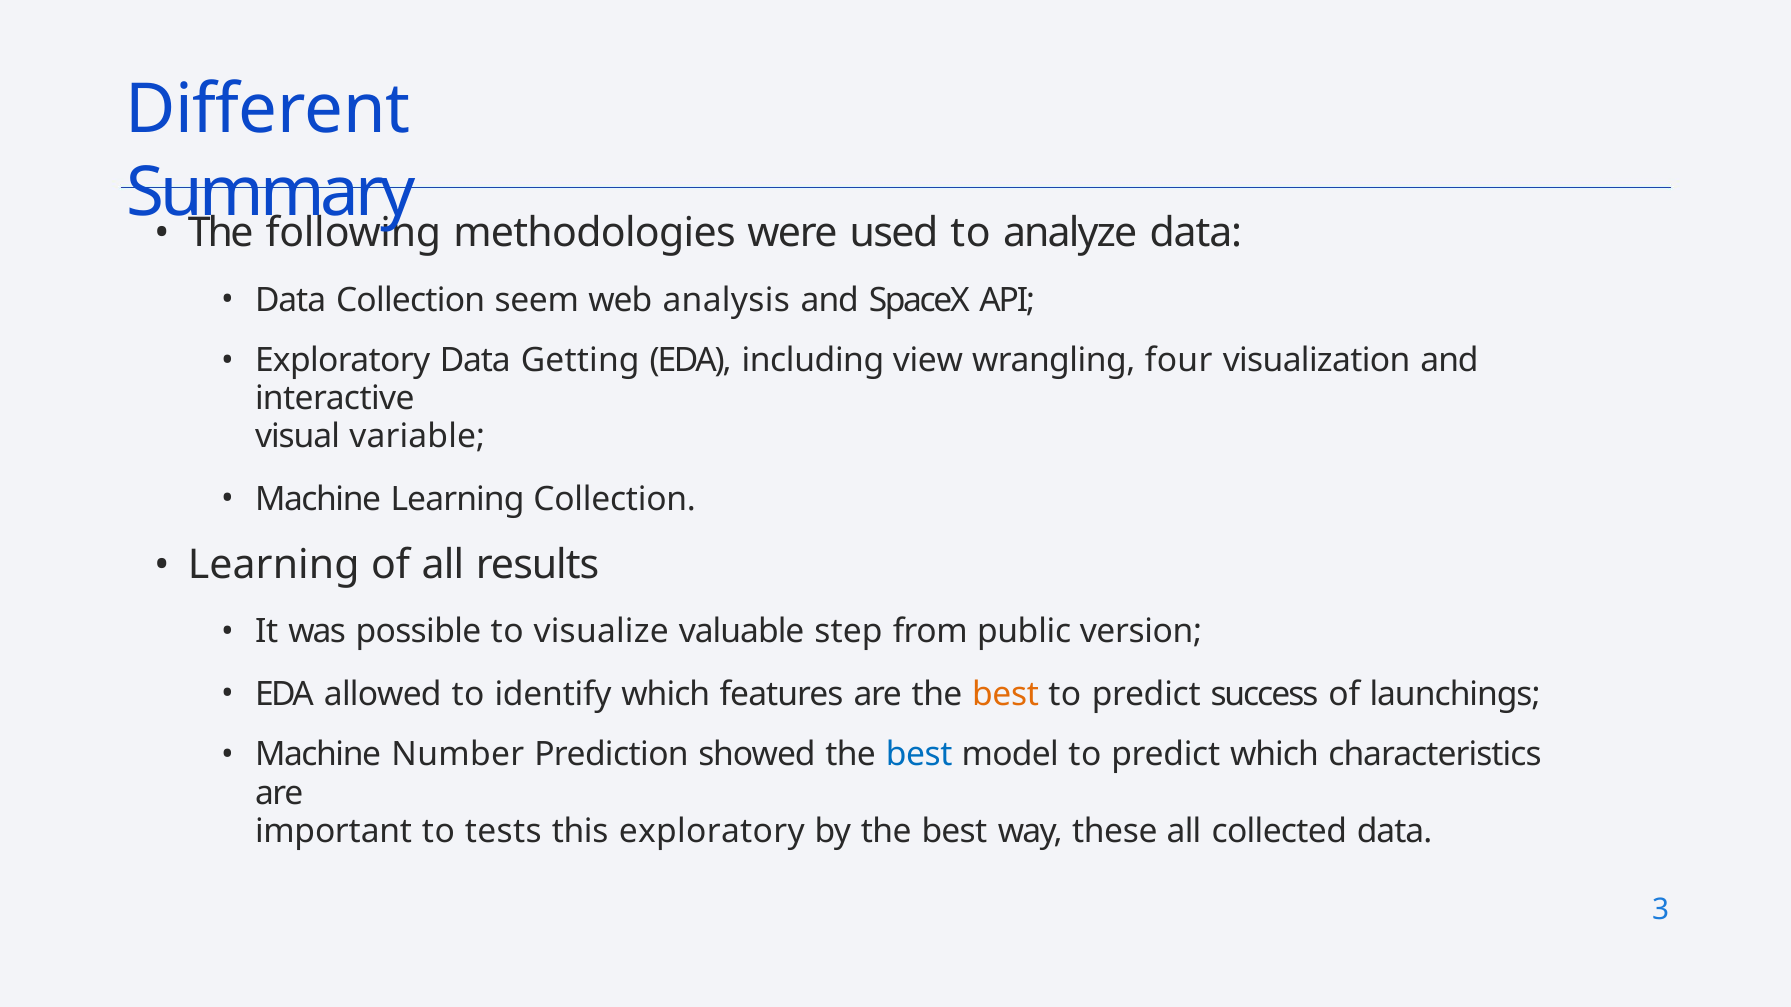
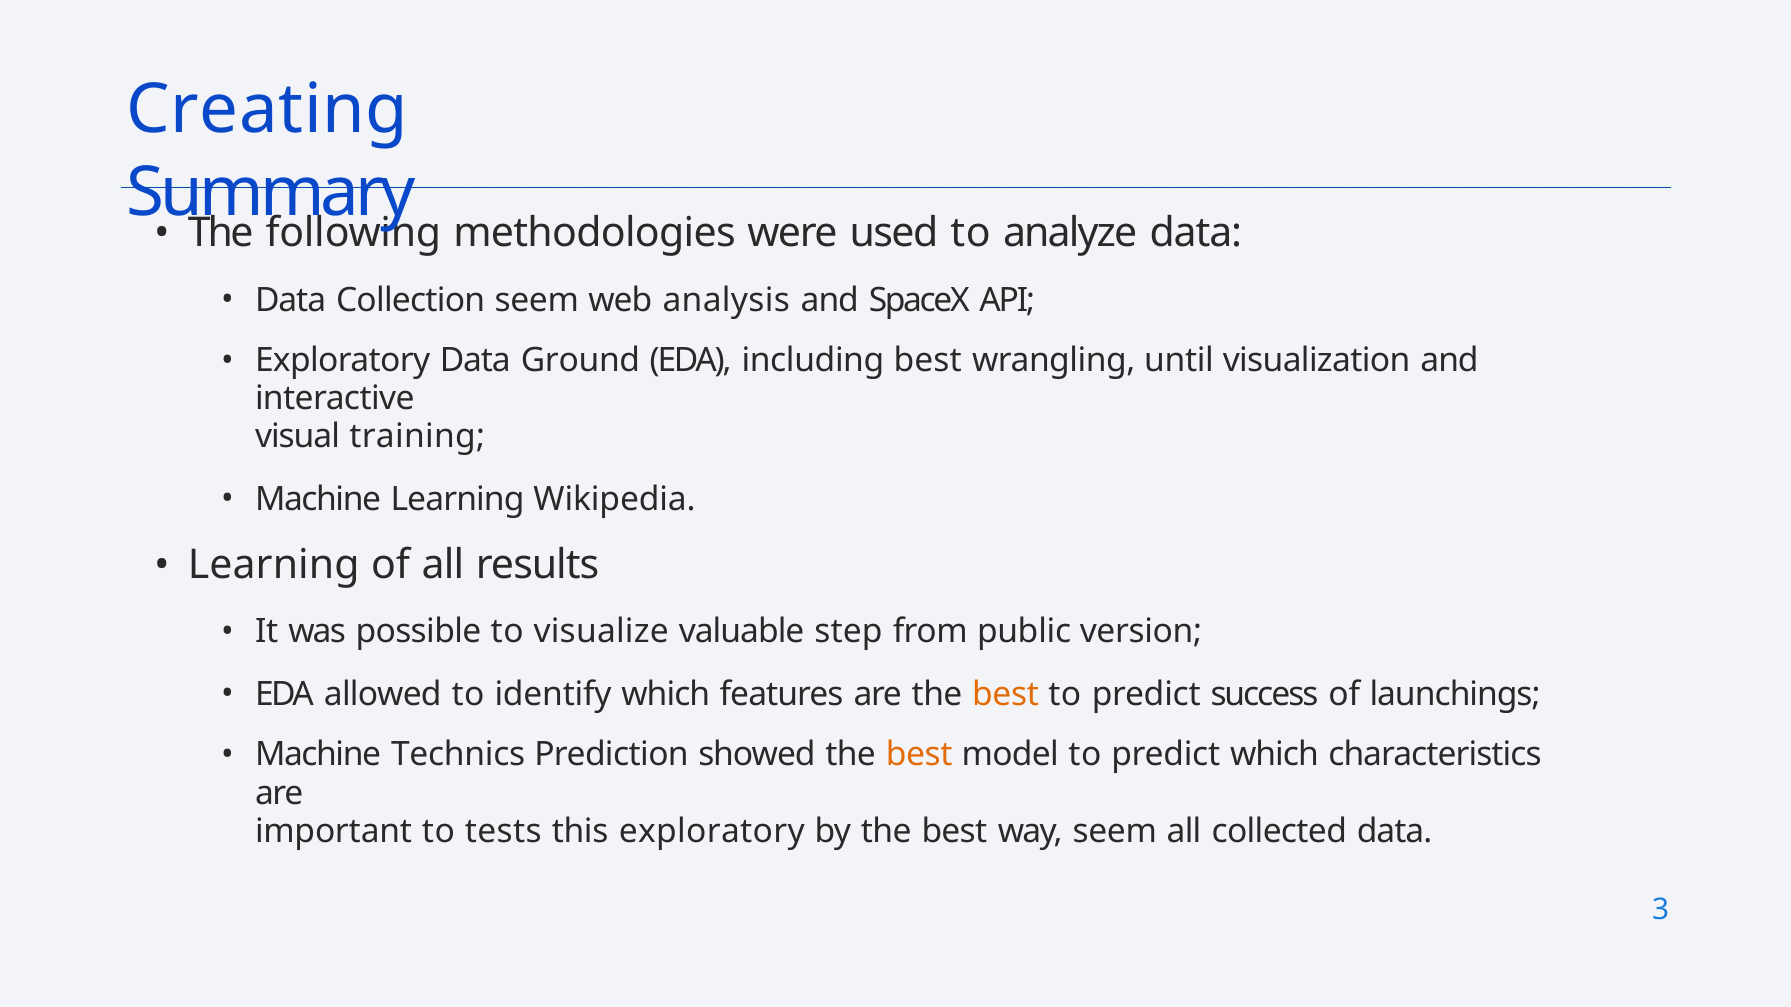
Different: Different -> Creating
Getting: Getting -> Ground
including view: view -> best
four: four -> until
variable: variable -> training
Learning Collection: Collection -> Wikipedia
Number: Number -> Technics
best at (919, 755) colour: blue -> orange
way these: these -> seem
